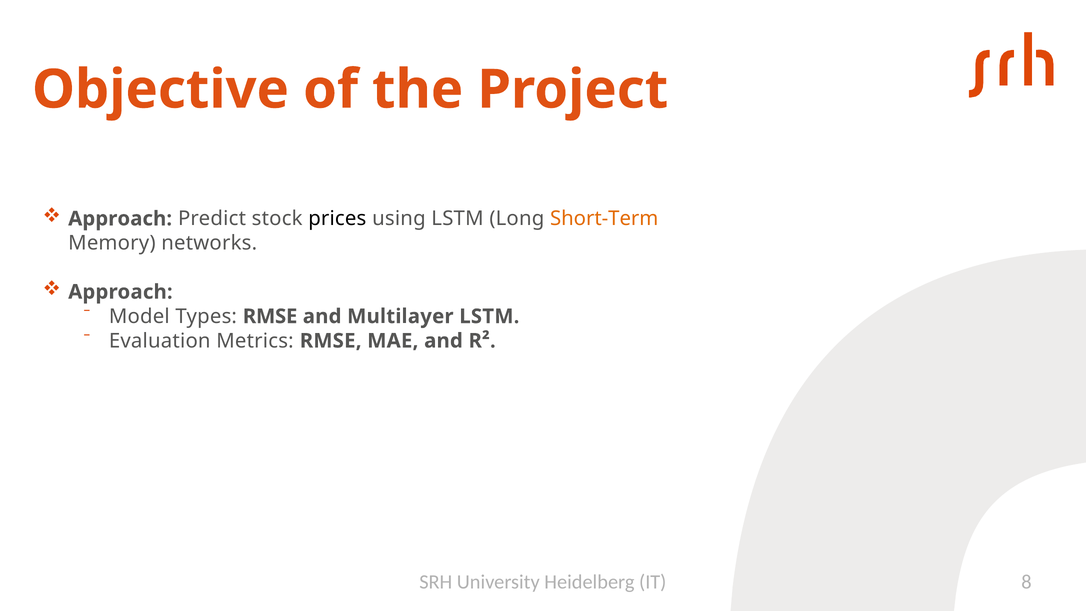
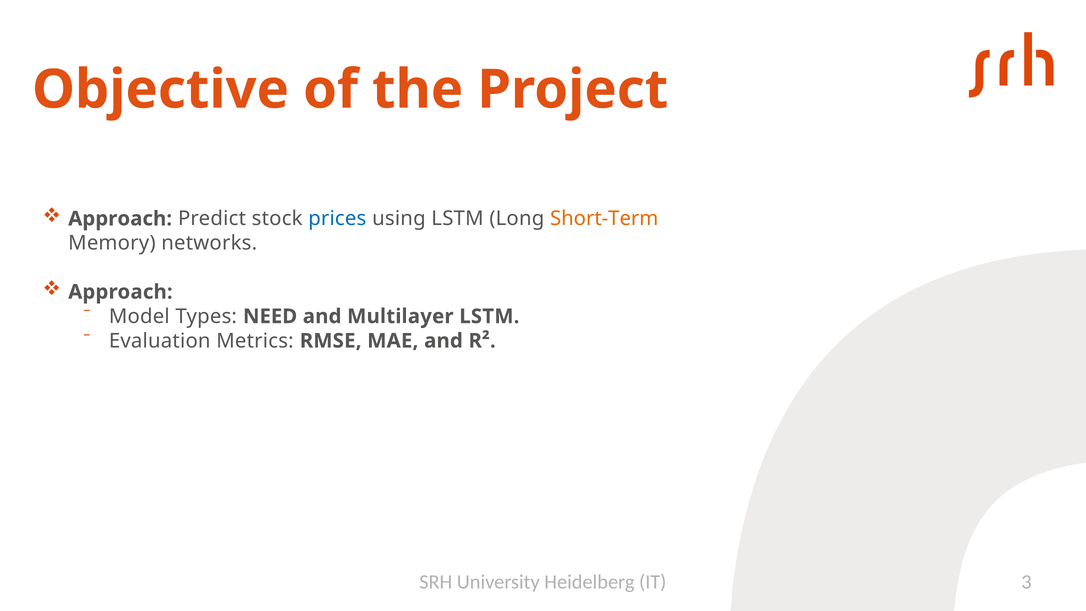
prices colour: black -> blue
Types RMSE: RMSE -> NEED
8: 8 -> 3
